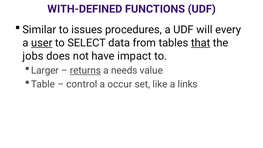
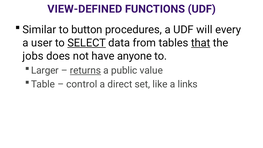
WITH-DEFINED: WITH-DEFINED -> VIEW-DEFINED
issues: issues -> button
user underline: present -> none
SELECT underline: none -> present
impact: impact -> anyone
needs: needs -> public
occur: occur -> direct
